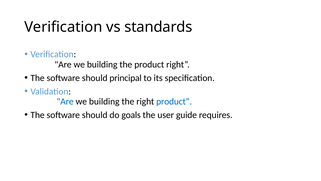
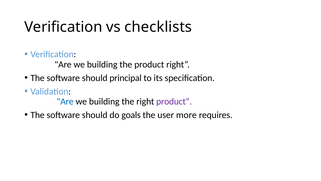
standards: standards -> checklists
product at (174, 101) colour: blue -> purple
guide: guide -> more
